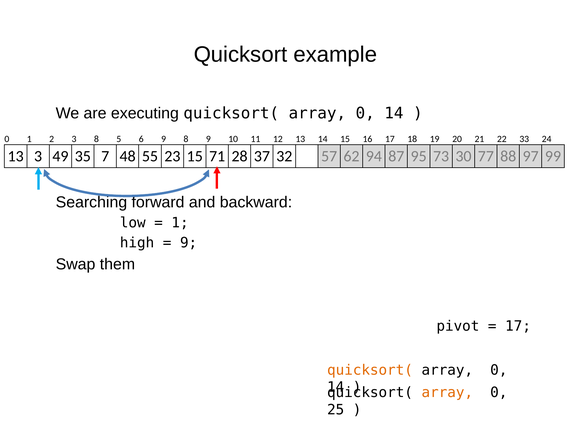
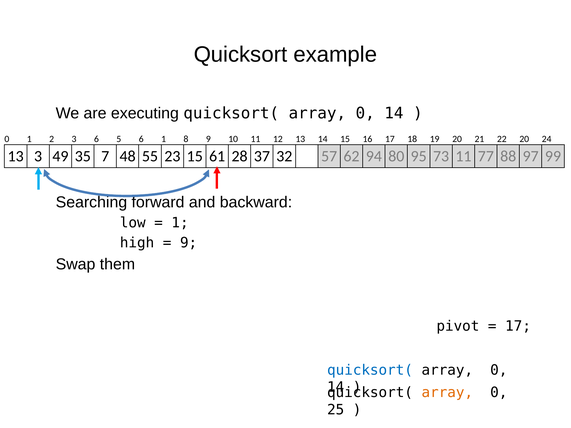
3 8: 8 -> 6
6 9: 9 -> 1
22 33: 33 -> 20
71: 71 -> 61
87: 87 -> 80
73 30: 30 -> 11
quicksort( at (370, 370) colour: orange -> blue
